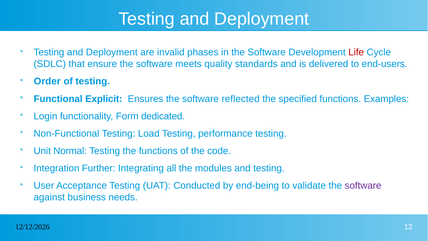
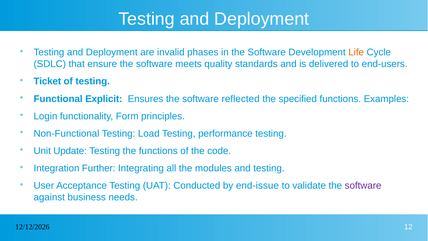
Life colour: red -> orange
Order: Order -> Ticket
dedicated: dedicated -> principles
Normal: Normal -> Update
end-being: end-being -> end-issue
